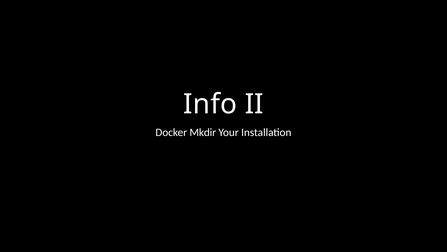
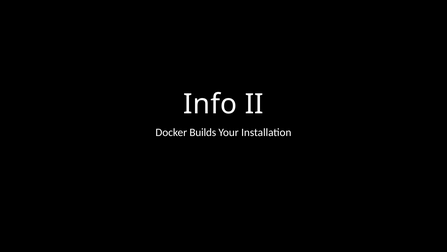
Mkdir: Mkdir -> Builds
